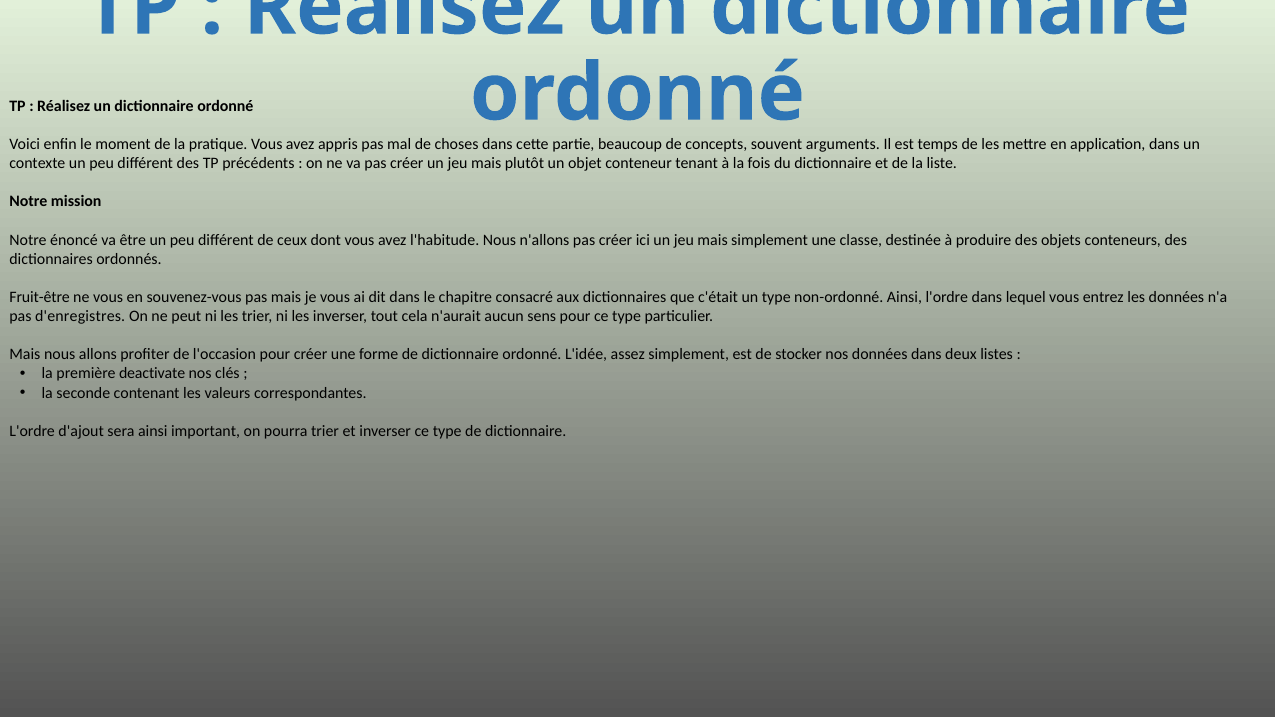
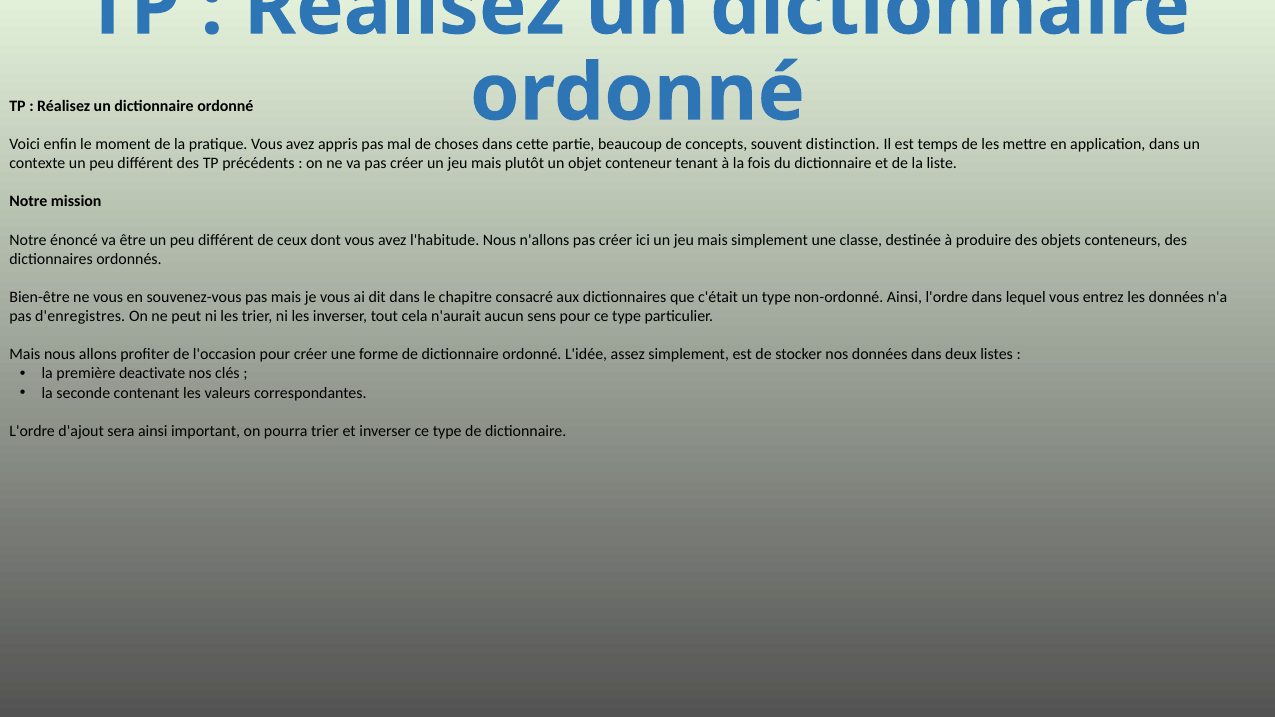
arguments: arguments -> distinction
Fruit-être: Fruit-être -> Bien-être
